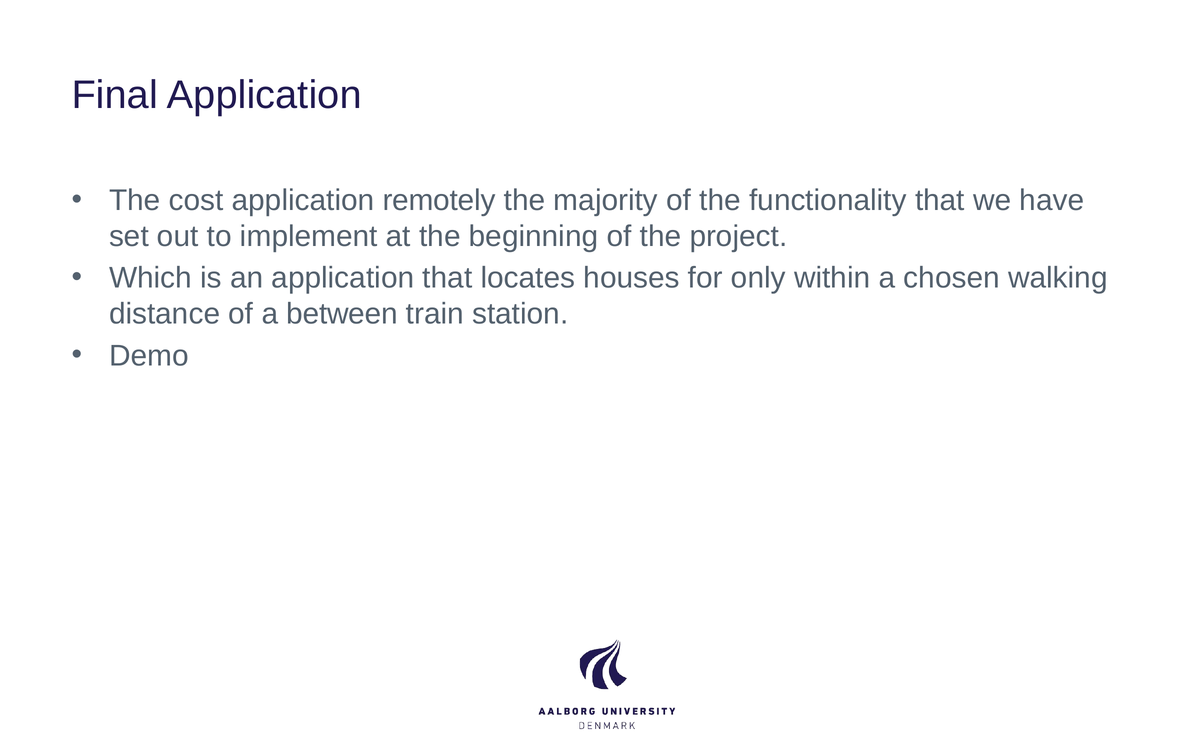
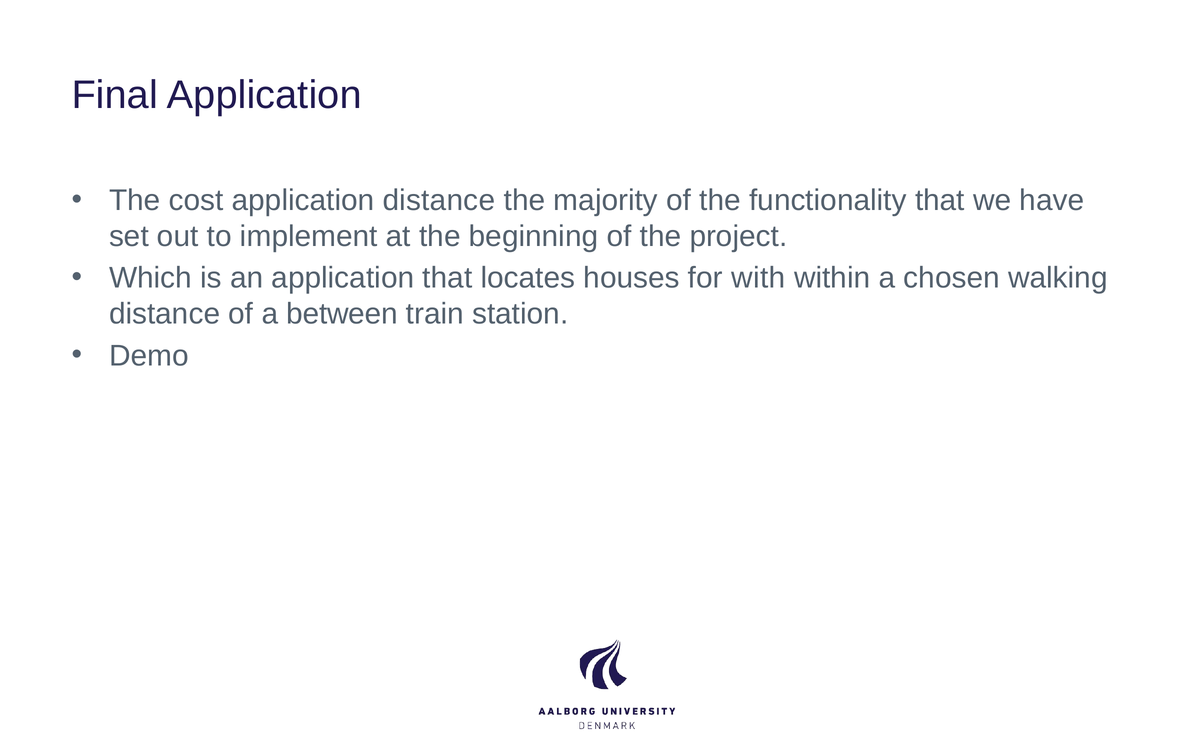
application remotely: remotely -> distance
only: only -> with
